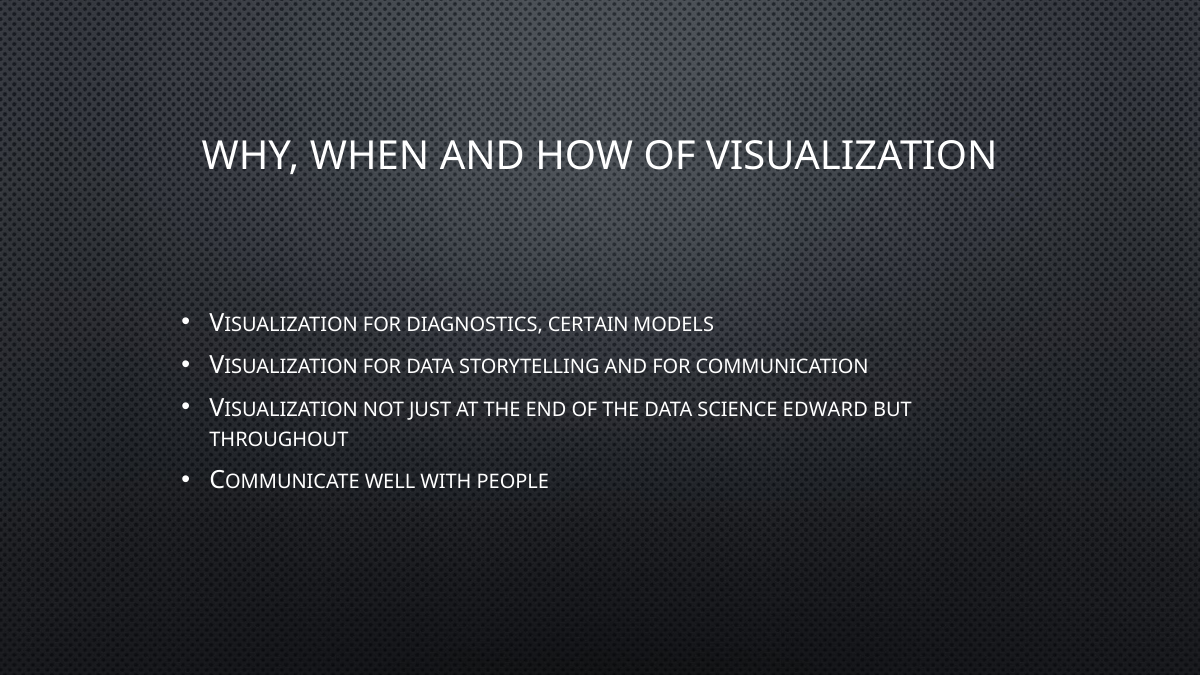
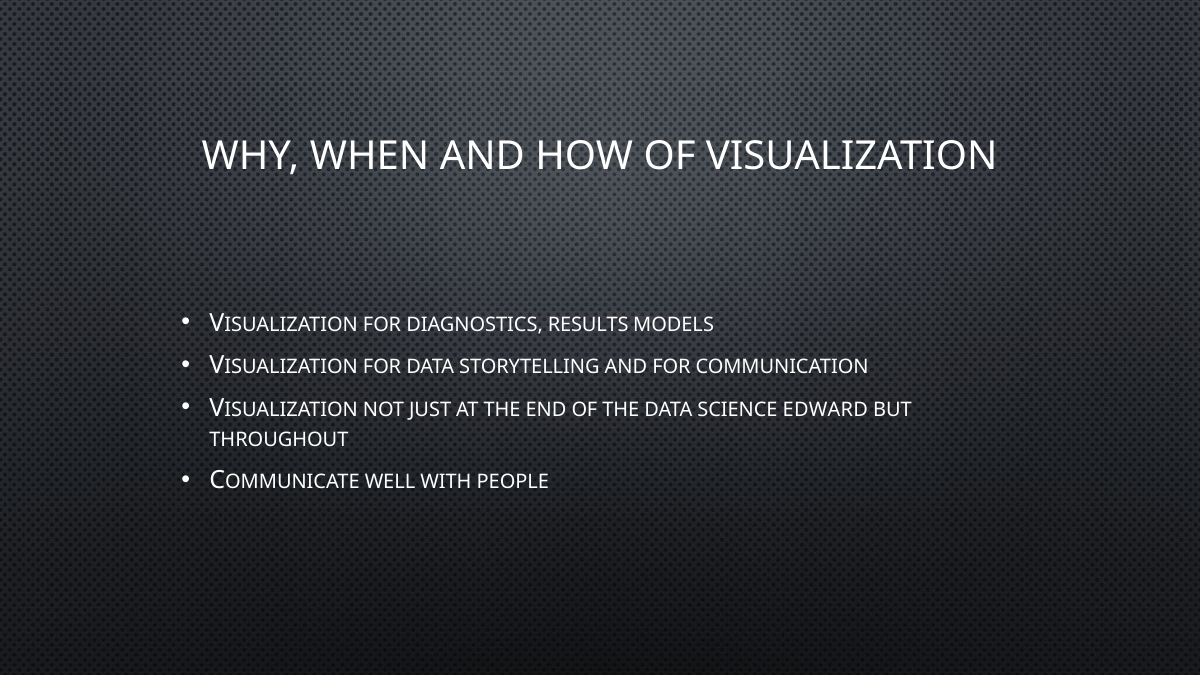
CERTAIN: CERTAIN -> RESULTS
